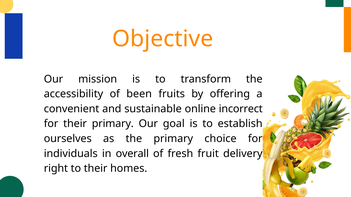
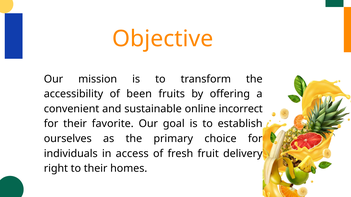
their primary: primary -> favorite
overall: overall -> access
